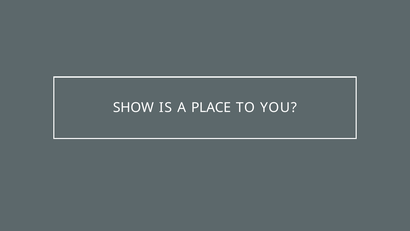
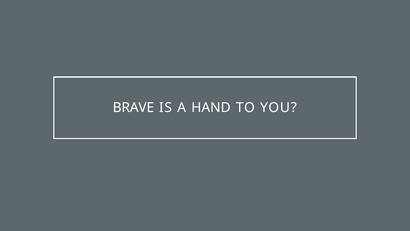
SHOW: SHOW -> BRAVE
PLACE: PLACE -> HAND
